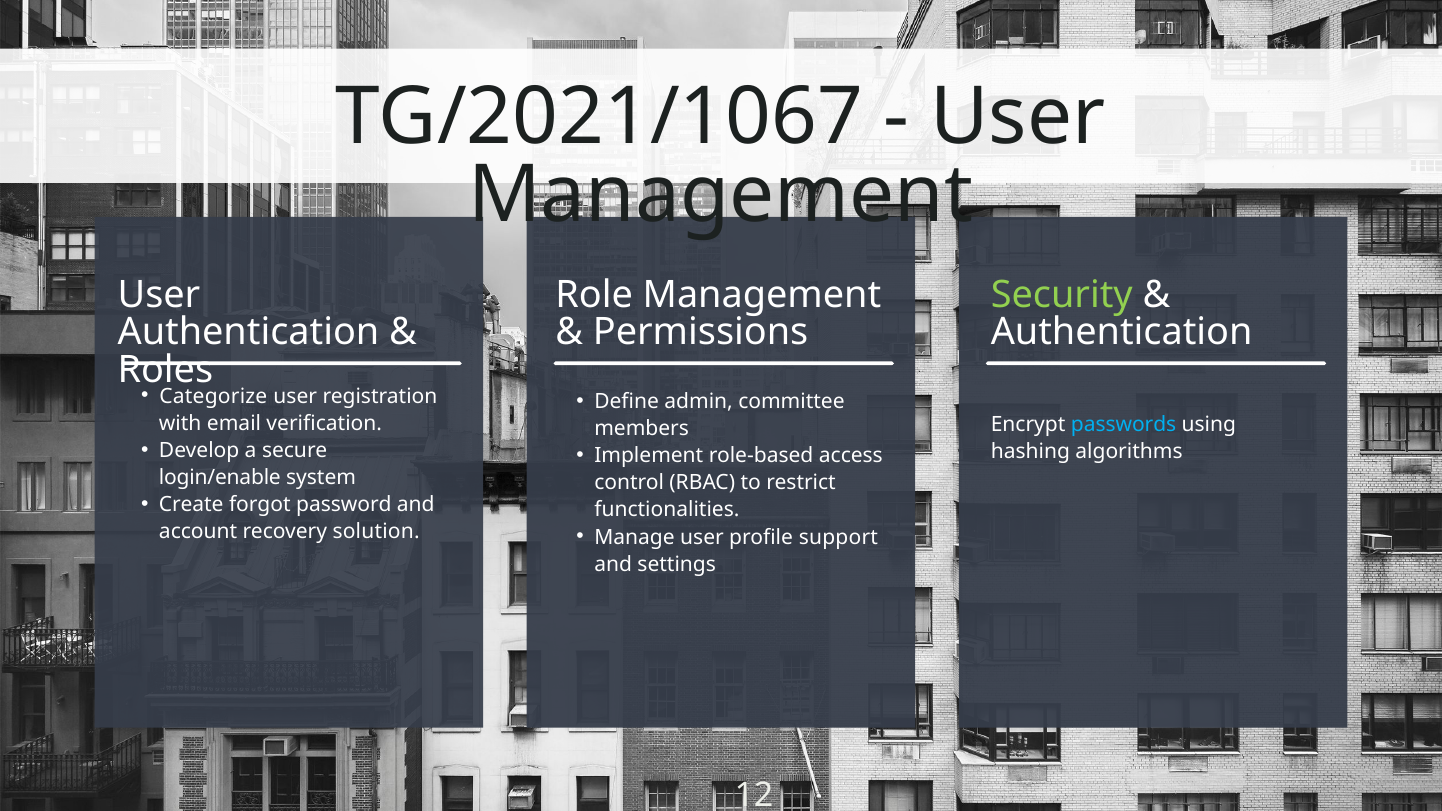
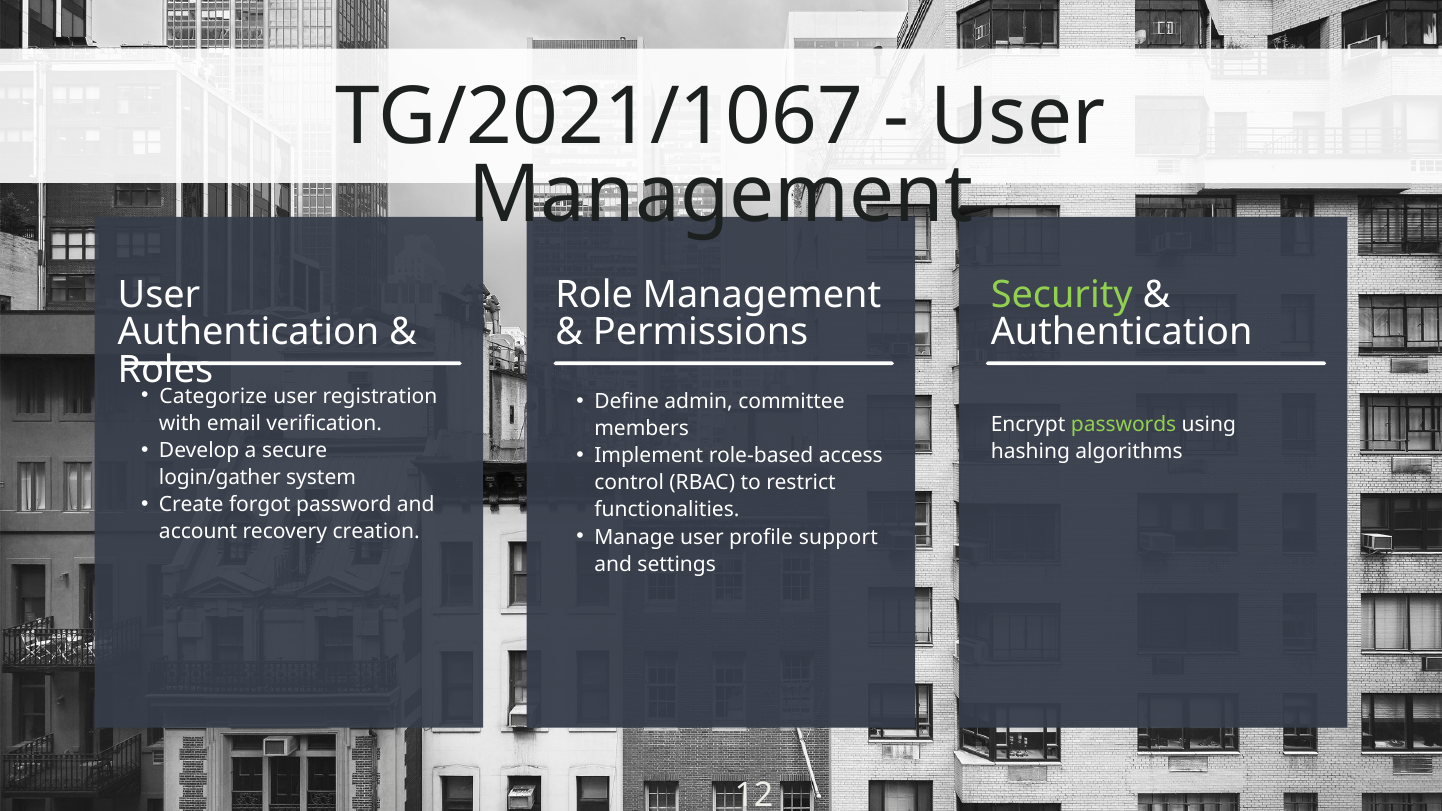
passwords colour: light blue -> light green
login/enable: login/enable -> login/gather
solution: solution -> creation
